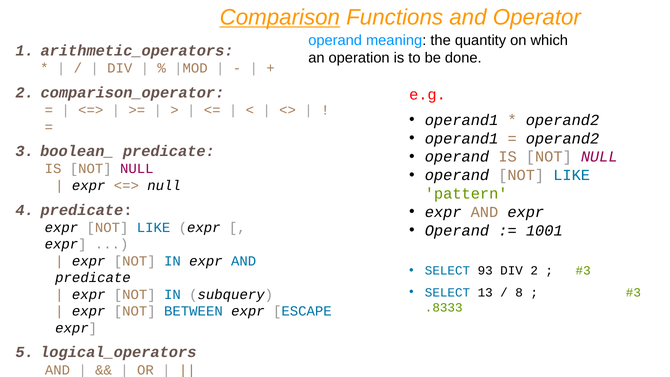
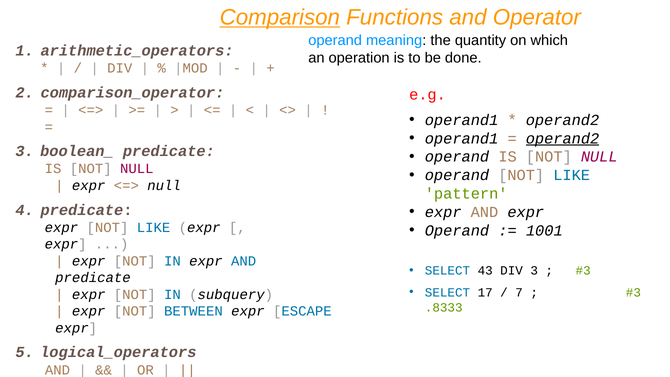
operand2 at (563, 138) underline: none -> present
93: 93 -> 43
DIV 2: 2 -> 3
13: 13 -> 17
8: 8 -> 7
